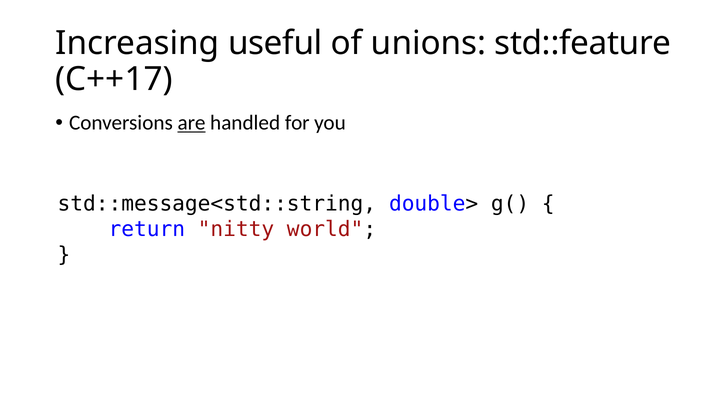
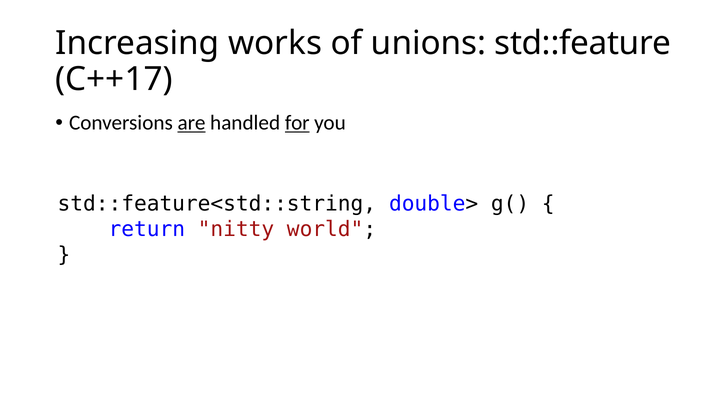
useful: useful -> works
for underline: none -> present
std::message<std::string: std::message<std::string -> std::feature<std::string
